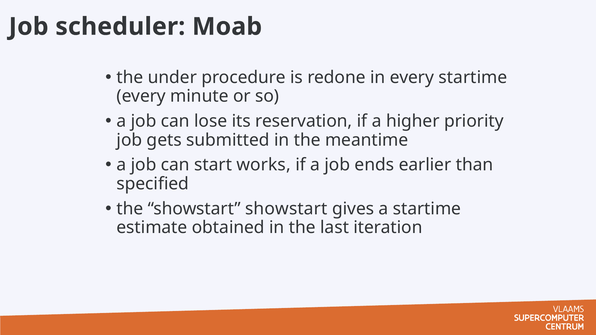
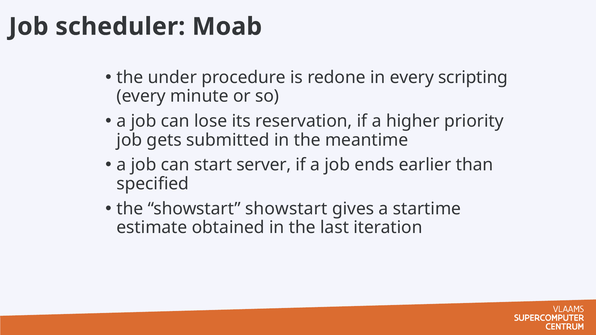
every startime: startime -> scripting
works: works -> server
